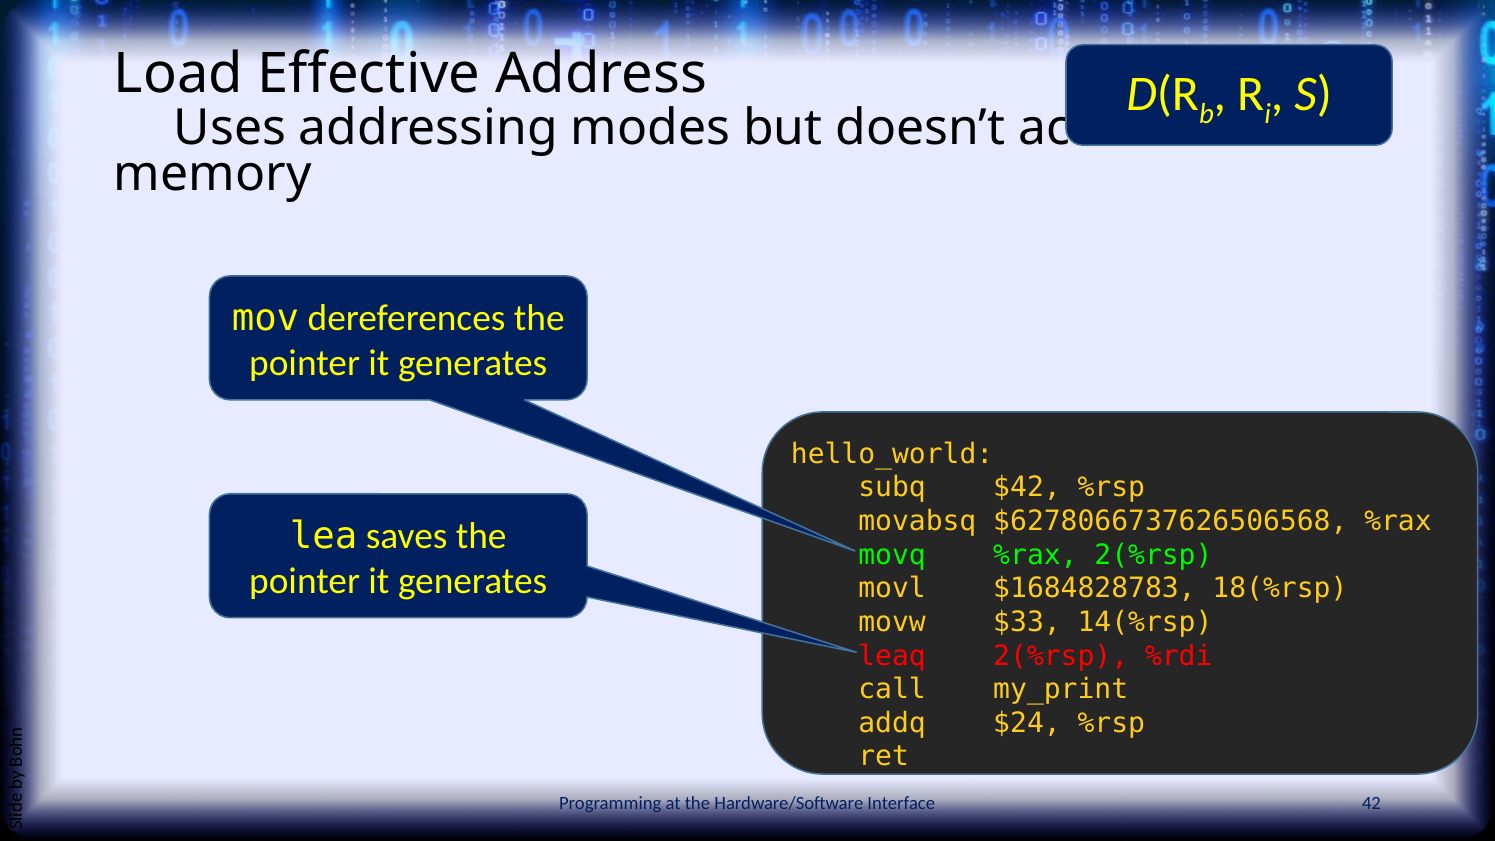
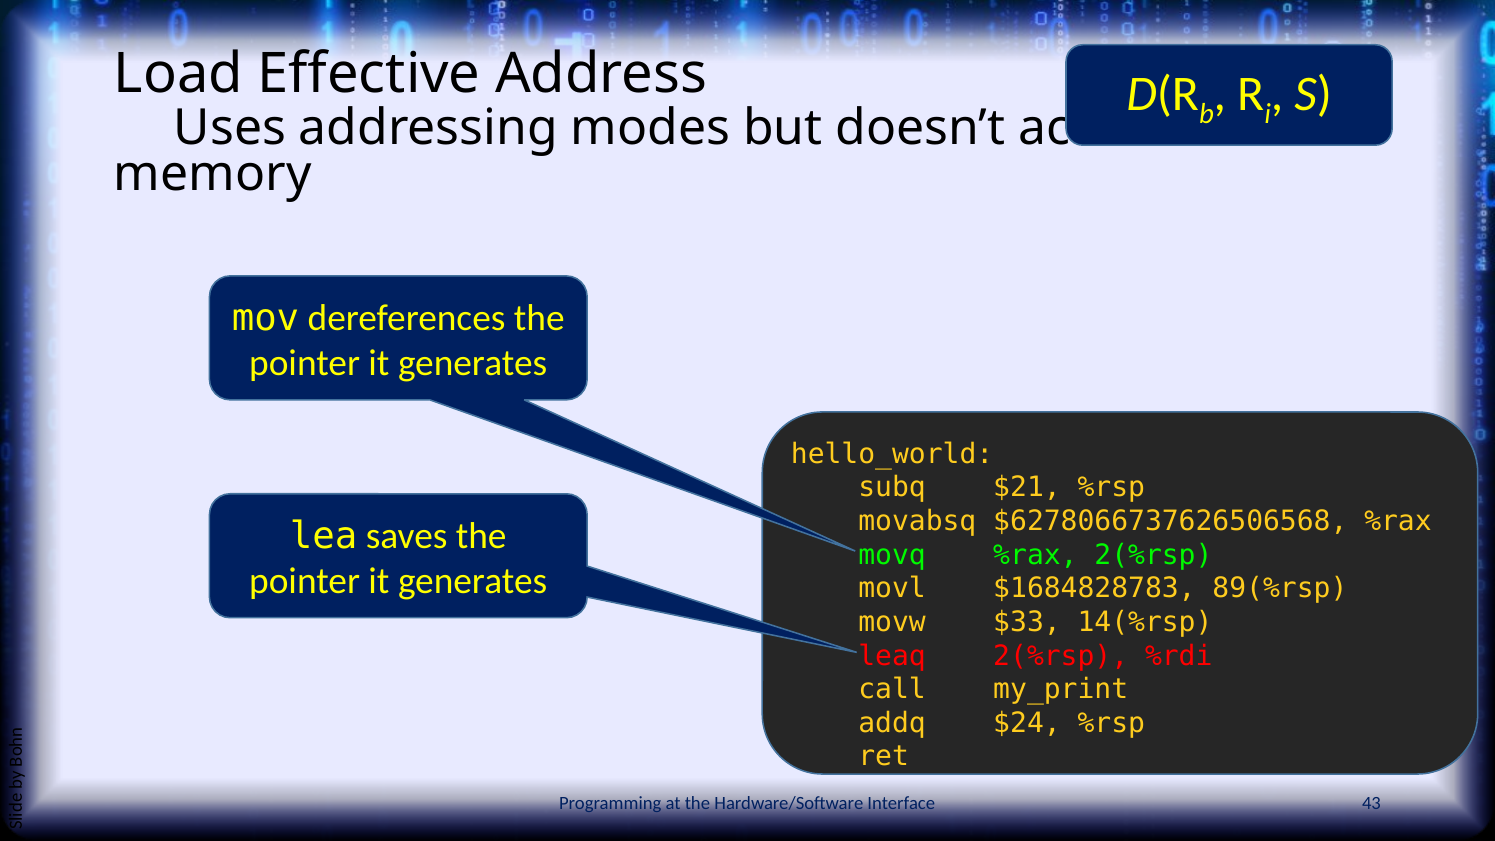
$42: $42 -> $21
18(%rsp: 18(%rsp -> 89(%rsp
42: 42 -> 43
